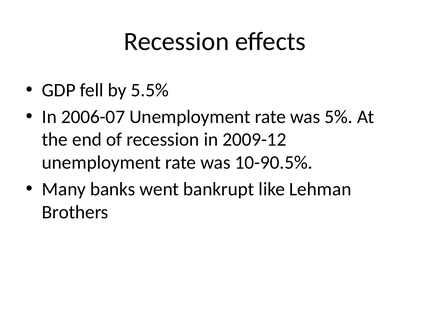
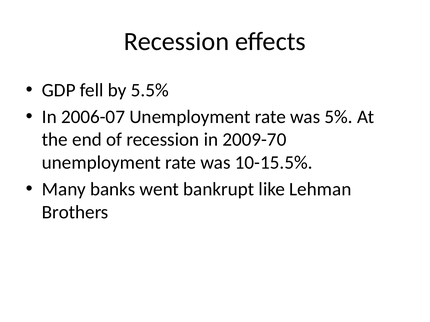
2009-12: 2009-12 -> 2009-70
10-90.5%: 10-90.5% -> 10-15.5%
